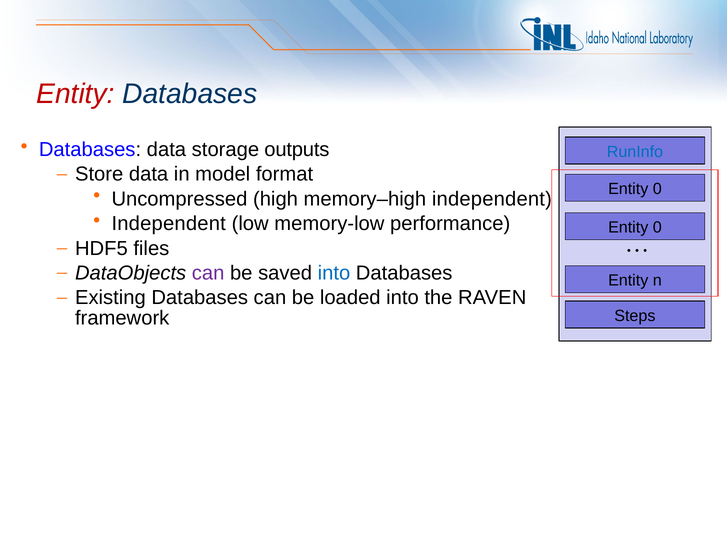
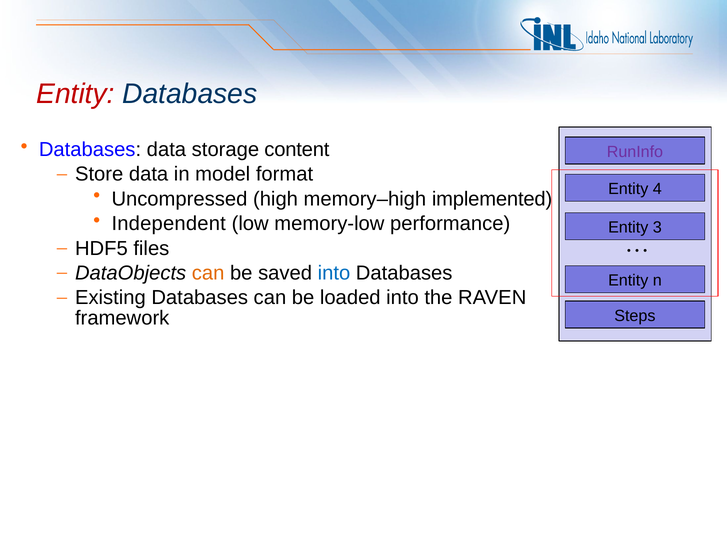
outputs: outputs -> content
RunInfo colour: blue -> purple
0 at (657, 189): 0 -> 4
memory–high independent: independent -> implemented
0 at (657, 227): 0 -> 3
can at (208, 273) colour: purple -> orange
